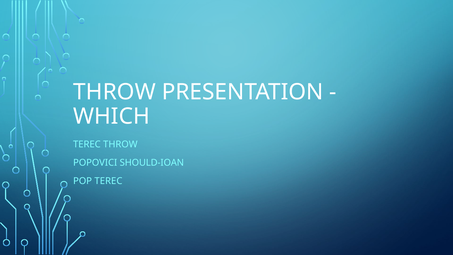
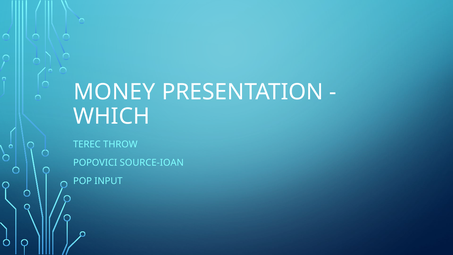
THROW at (114, 92): THROW -> MONEY
SHOULD-IOAN: SHOULD-IOAN -> SOURCE-IOAN
POP TEREC: TEREC -> INPUT
